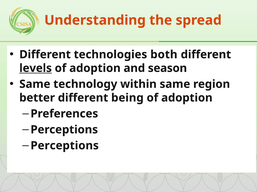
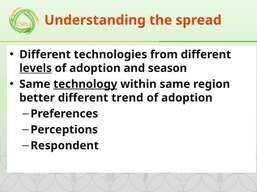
both: both -> from
technology underline: none -> present
being: being -> trend
Perceptions at (65, 146): Perceptions -> Respondent
